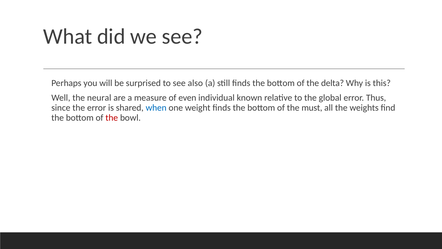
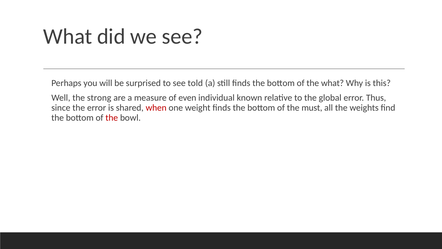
also: also -> told
the delta: delta -> what
neural: neural -> strong
when colour: blue -> red
